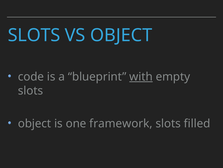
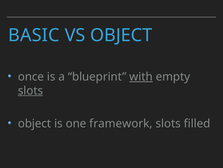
SLOTS at (34, 35): SLOTS -> BASIC
code: code -> once
slots at (30, 90) underline: none -> present
